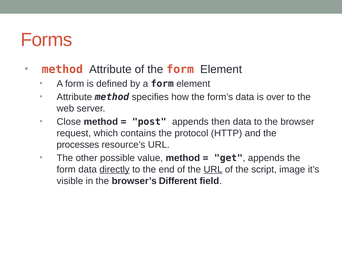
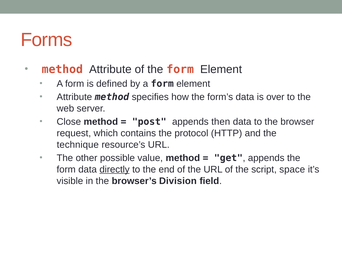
processes: processes -> technique
URL at (213, 169) underline: present -> none
image: image -> space
Different: Different -> Division
